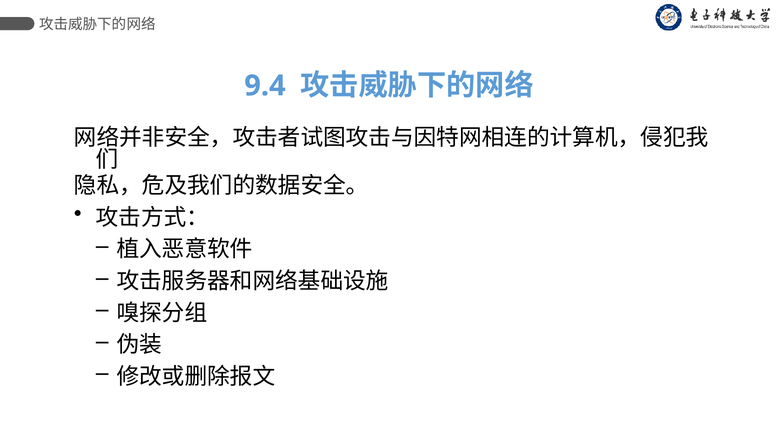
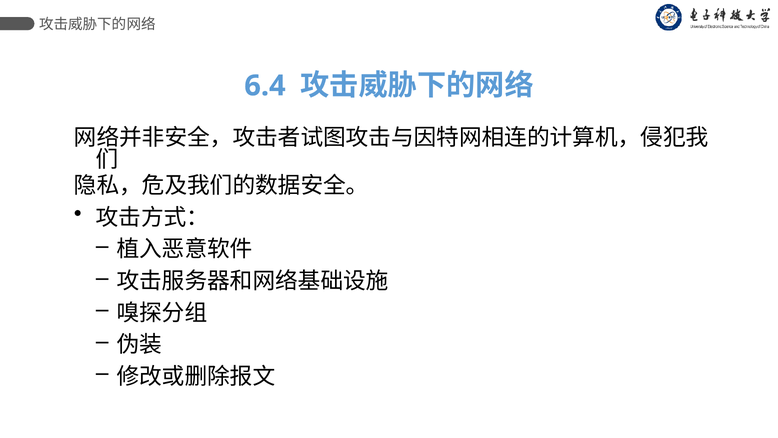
9.4: 9.4 -> 6.4
